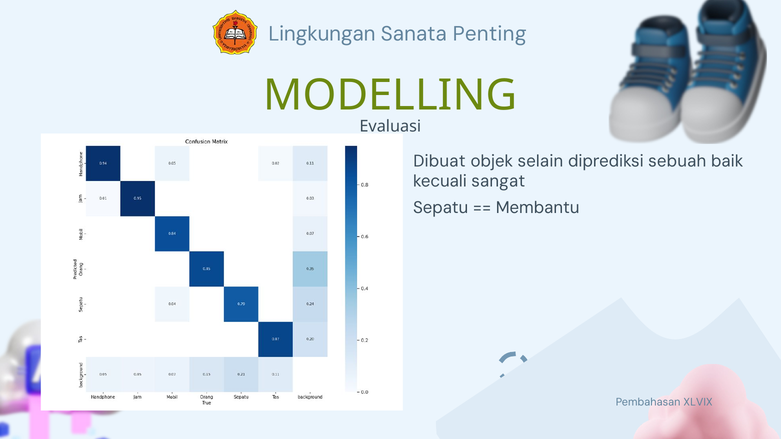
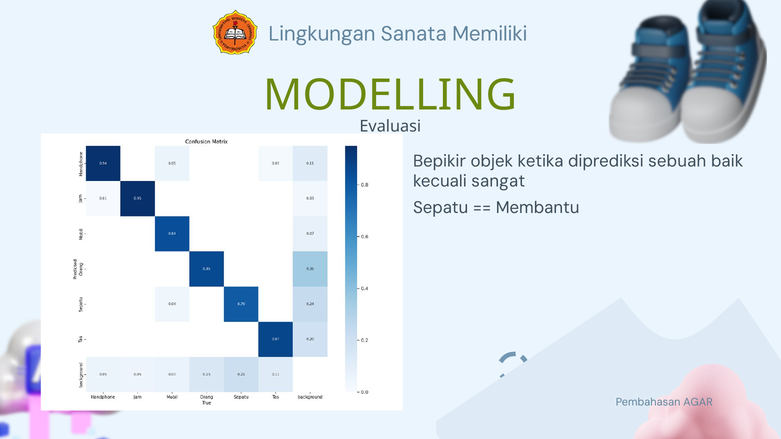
Penting: Penting -> Memiliki
Dibuat: Dibuat -> Bepikir
selain: selain -> ketika
XLVIX: XLVIX -> AGAR
